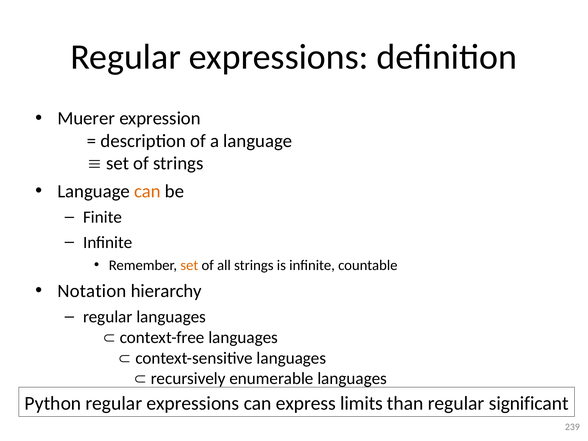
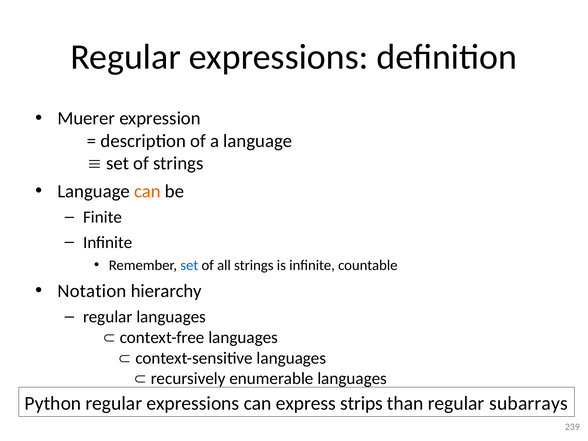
set at (189, 265) colour: orange -> blue
limits: limits -> strips
significant: significant -> subarrays
